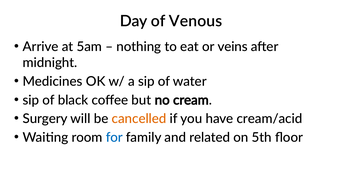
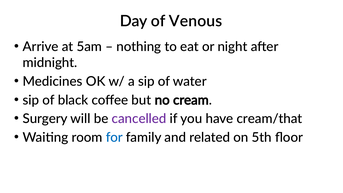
veins: veins -> night
cancelled colour: orange -> purple
cream/acid: cream/acid -> cream/that
